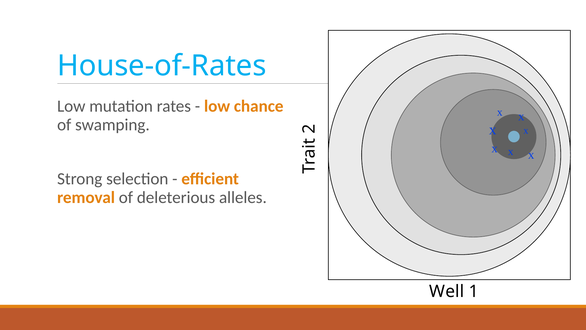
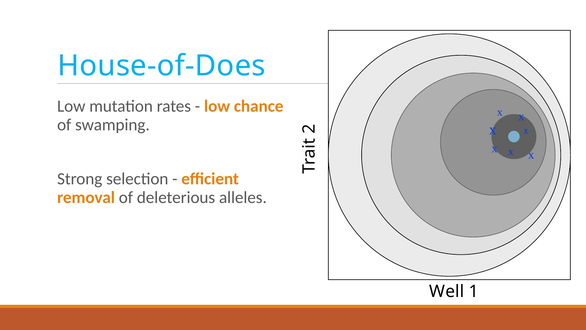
House-of-Rates: House-of-Rates -> House-of-Does
